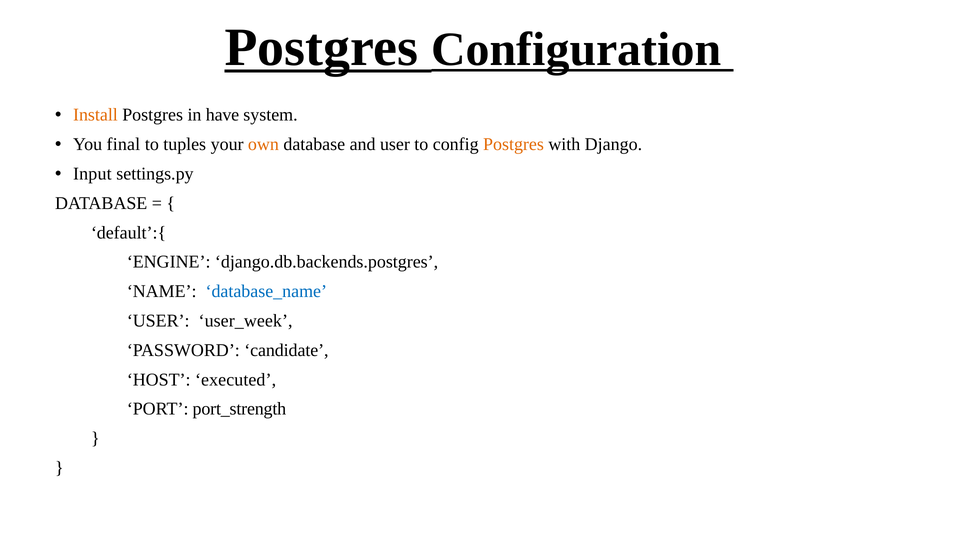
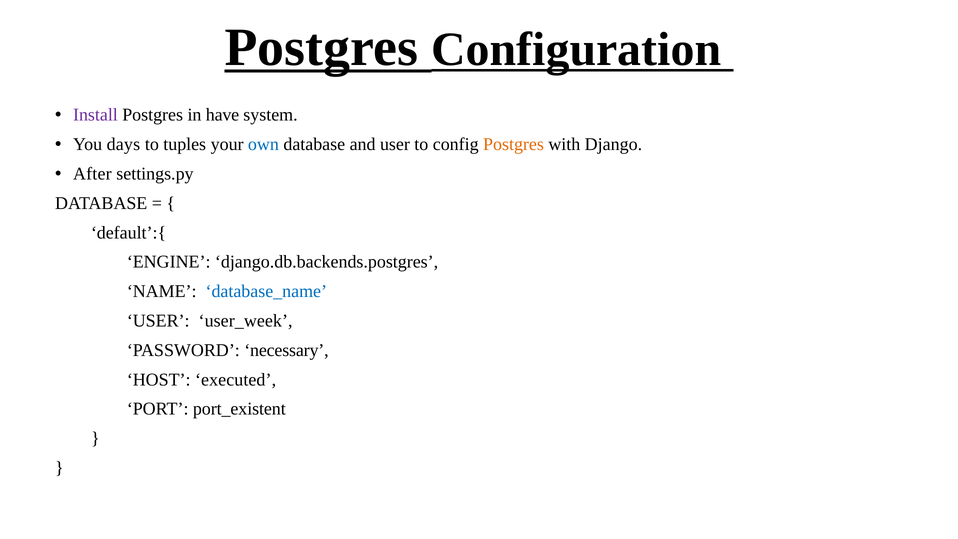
Install colour: orange -> purple
final: final -> days
own colour: orange -> blue
Input: Input -> After
candidate: candidate -> necessary
port_strength: port_strength -> port_existent
